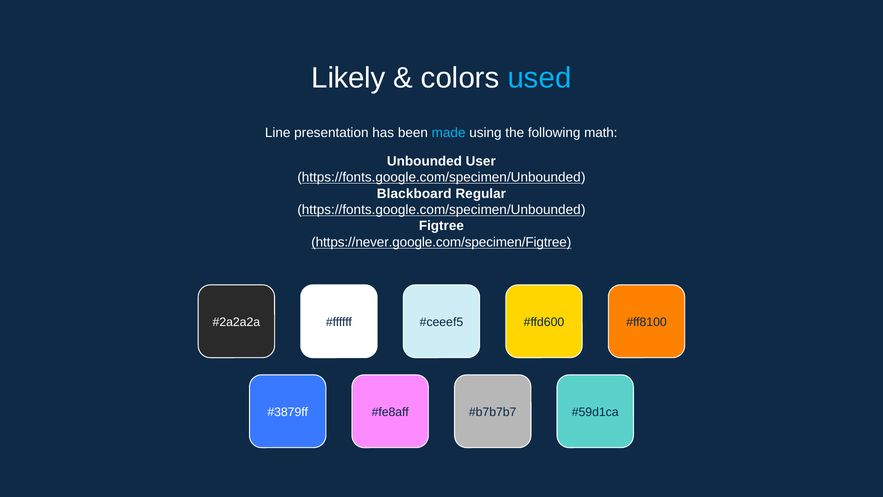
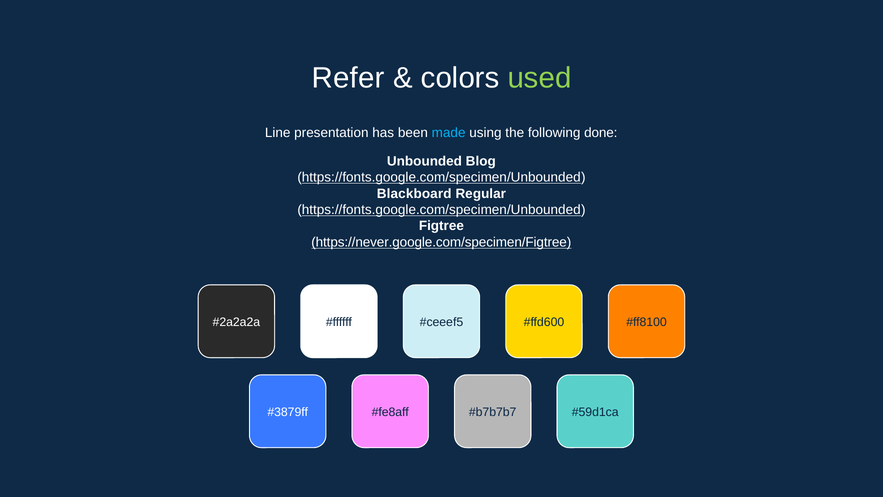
Likely: Likely -> Refer
used colour: light blue -> light green
math: math -> done
User: User -> Blog
